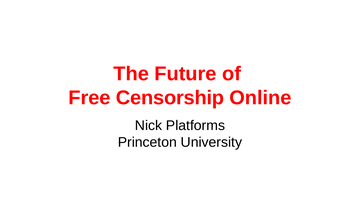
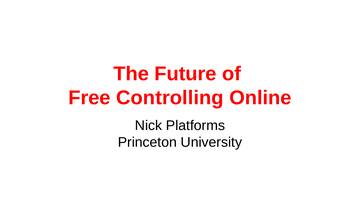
Censorship: Censorship -> Controlling
